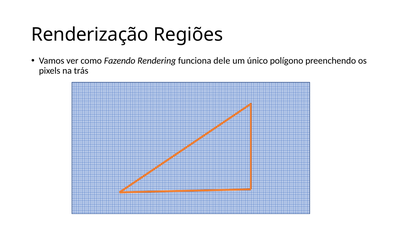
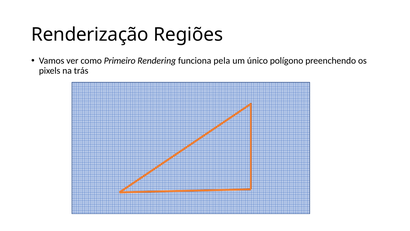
Fazendo: Fazendo -> Primeiro
dele: dele -> pela
